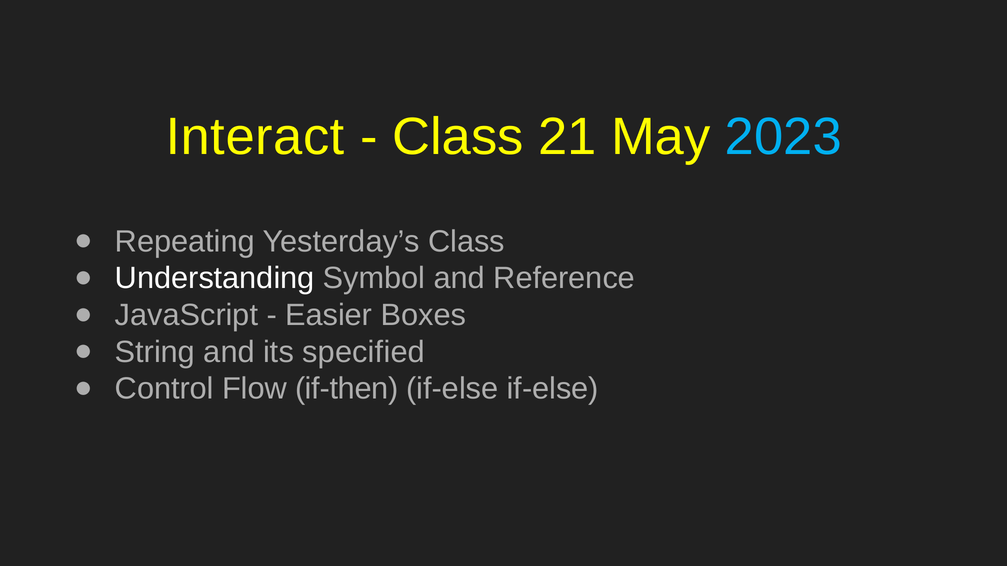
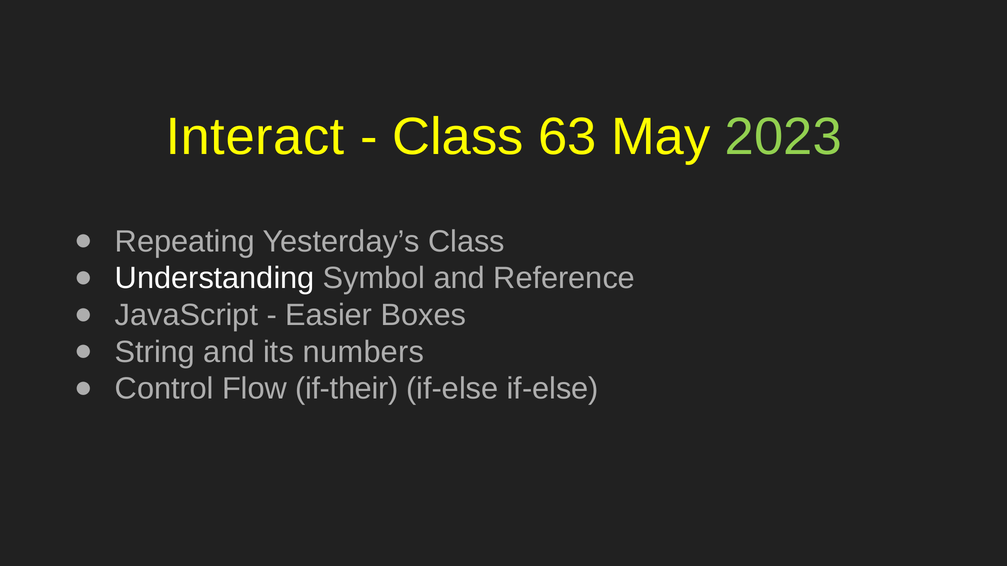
21: 21 -> 63
2023 colour: light blue -> light green
specified: specified -> numbers
if-then: if-then -> if-their
